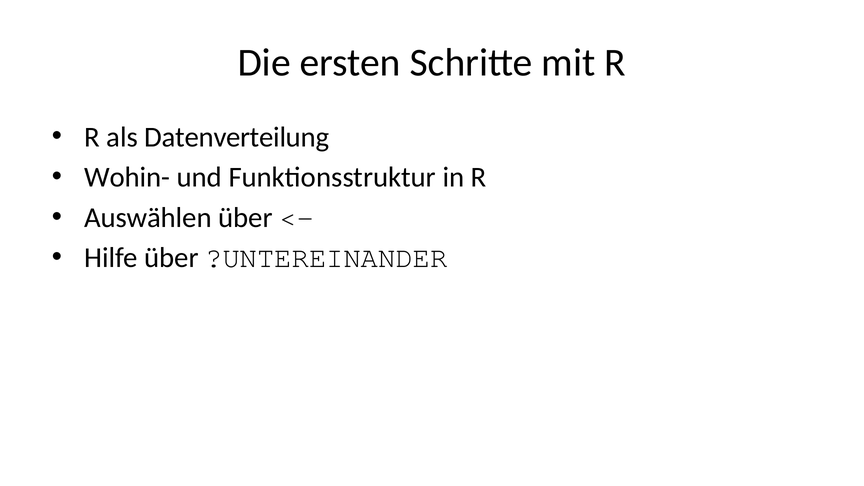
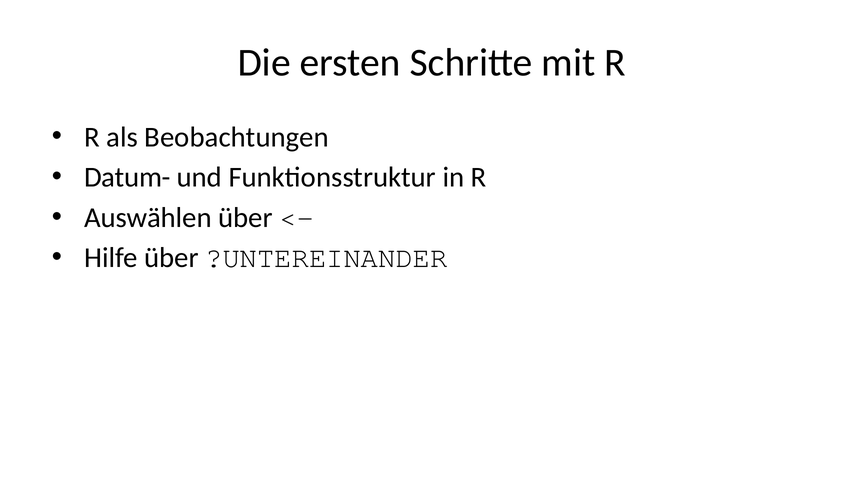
Datenverteilung: Datenverteilung -> Beobachtungen
Wohin-: Wohin- -> Datum-
